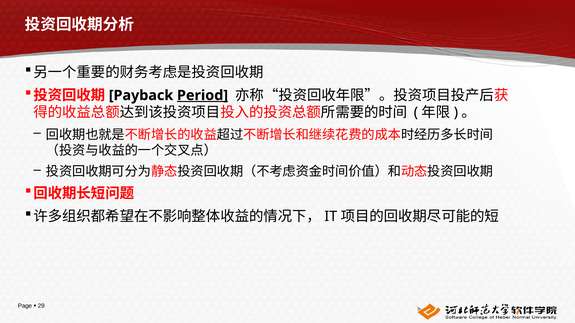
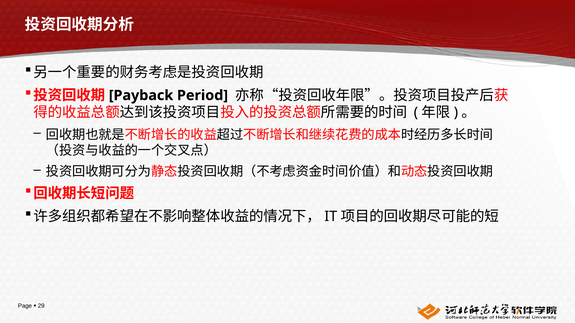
Period underline: present -> none
